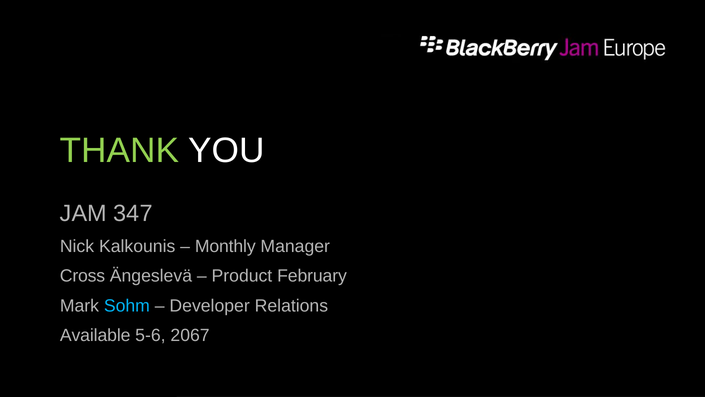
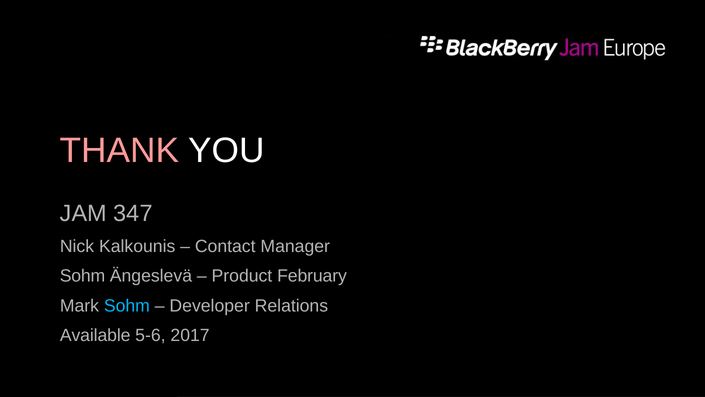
THANK colour: light green -> pink
Monthly: Monthly -> Contact
Cross at (83, 276): Cross -> Sohm
2067: 2067 -> 2017
